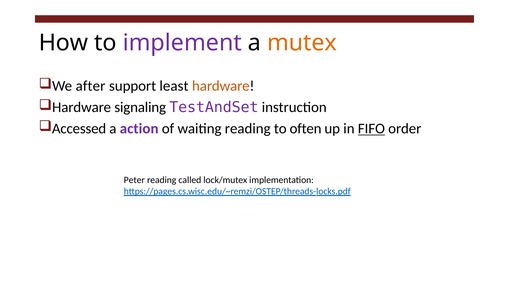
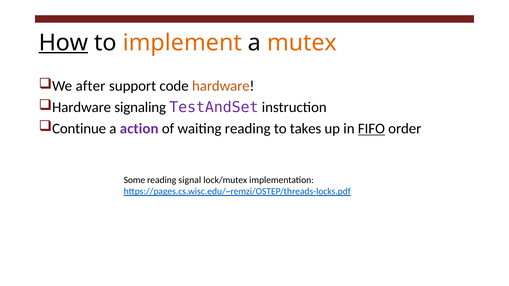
How underline: none -> present
implement colour: purple -> orange
least: least -> code
Accessed: Accessed -> Continue
often: often -> takes
Peter: Peter -> Some
called: called -> signal
